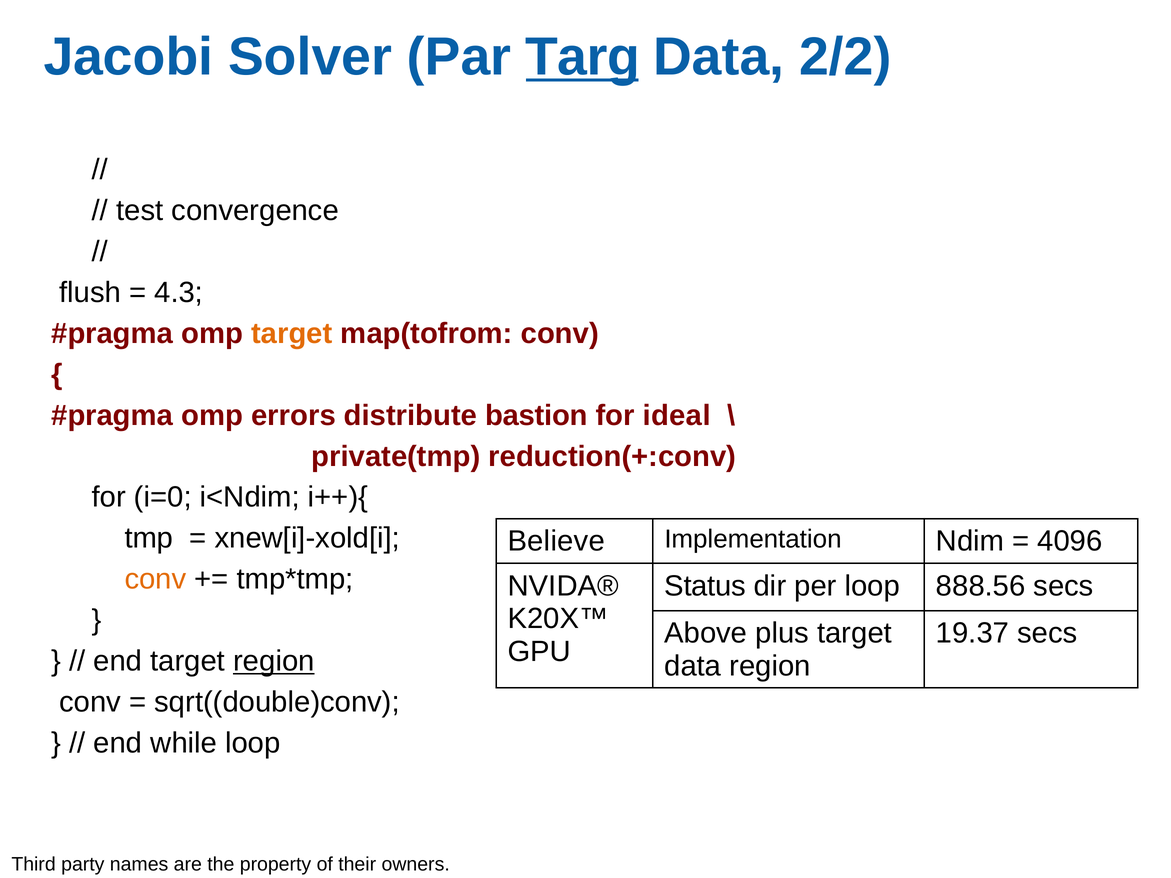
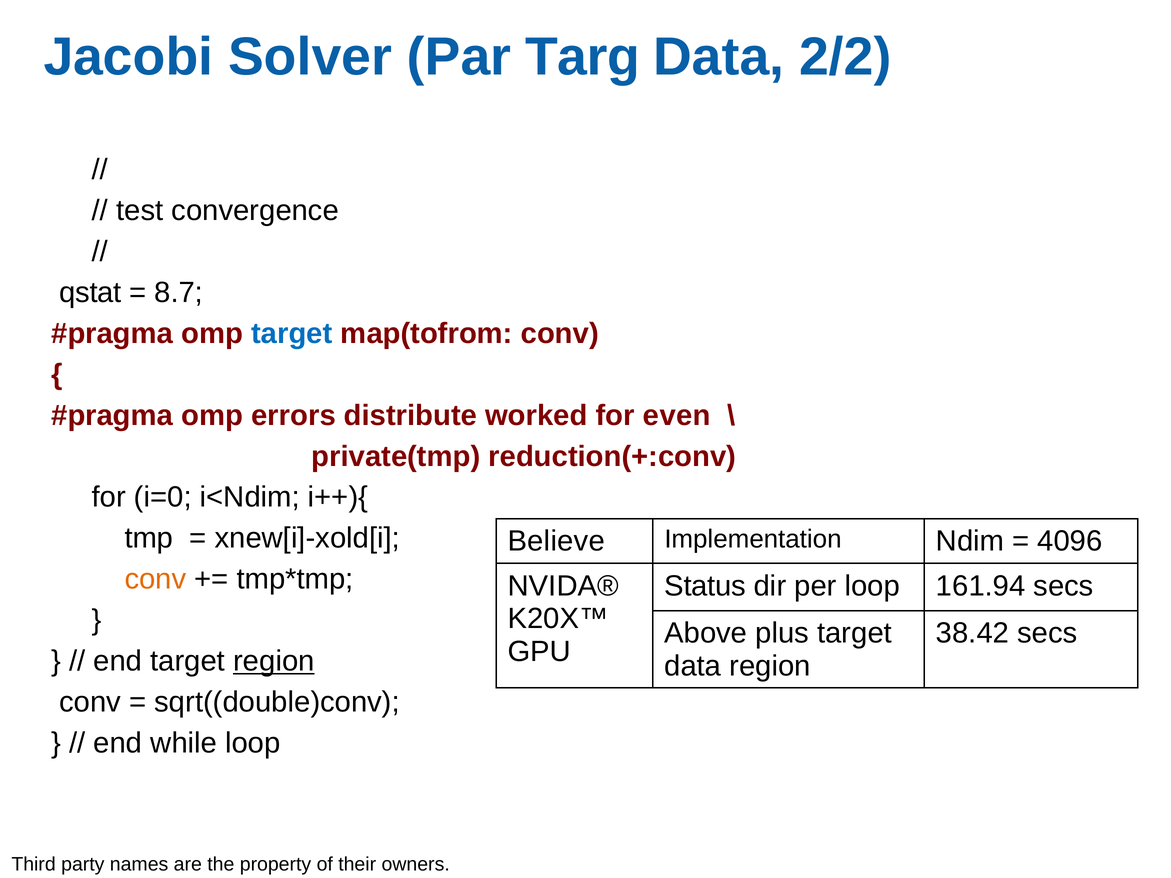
Targ underline: present -> none
flush: flush -> qstat
4.3: 4.3 -> 8.7
target at (292, 334) colour: orange -> blue
bastion: bastion -> worked
ideal: ideal -> even
888.56: 888.56 -> 161.94
19.37: 19.37 -> 38.42
